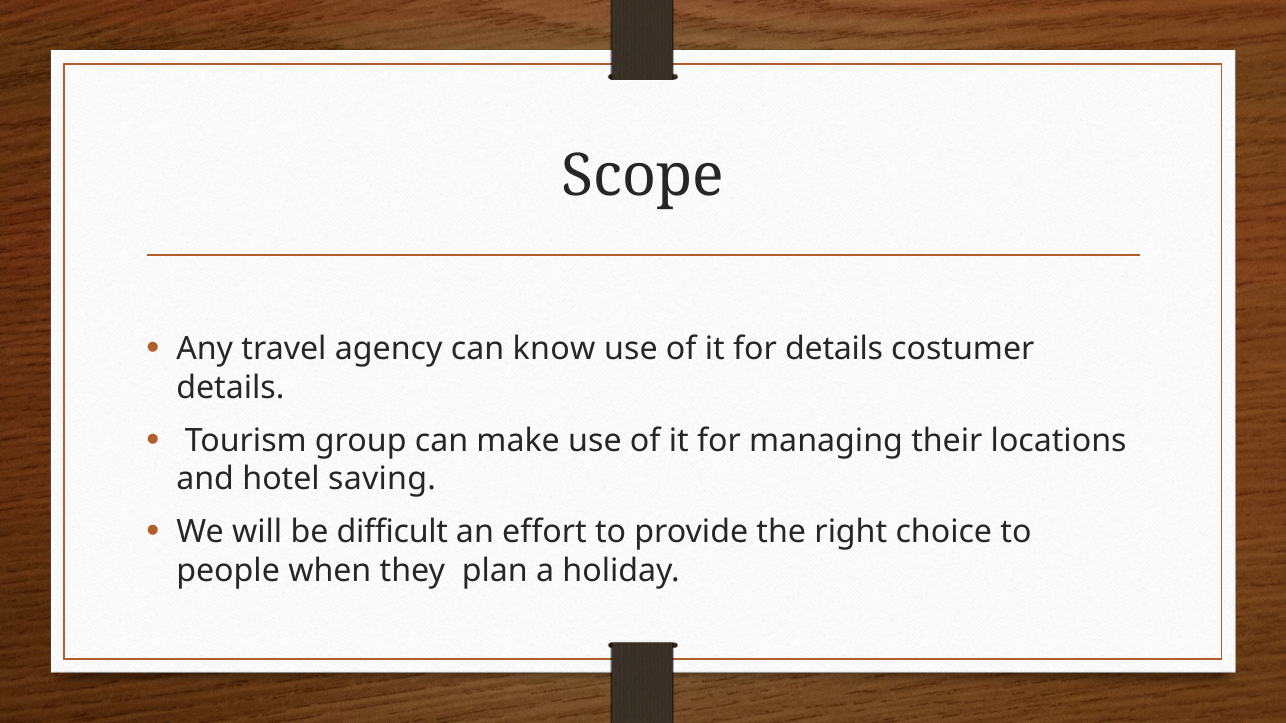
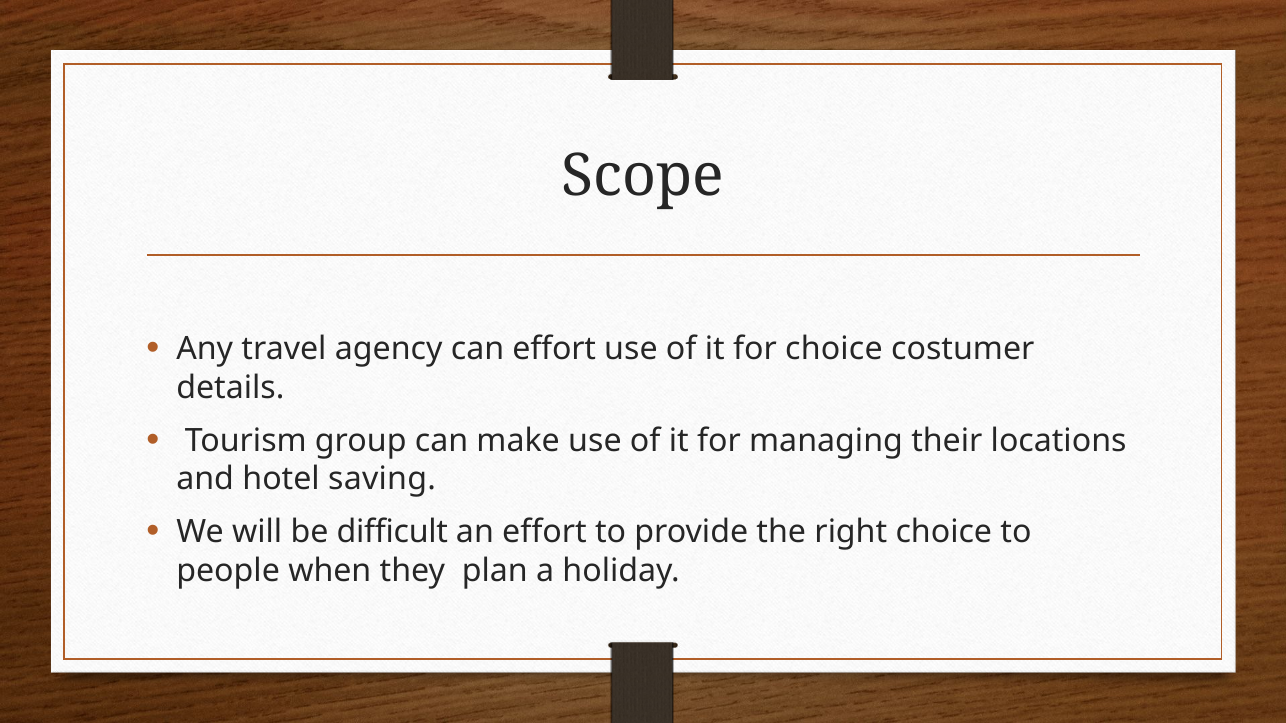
can know: know -> effort
for details: details -> choice
